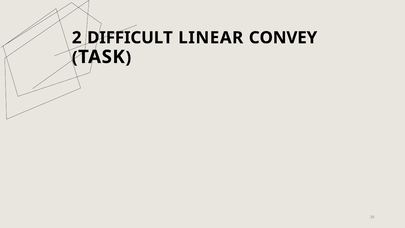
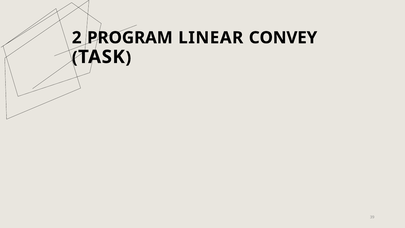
DIFFICULT: DIFFICULT -> PROGRAM
